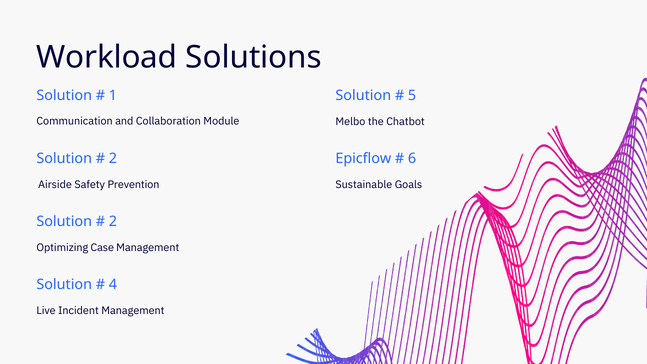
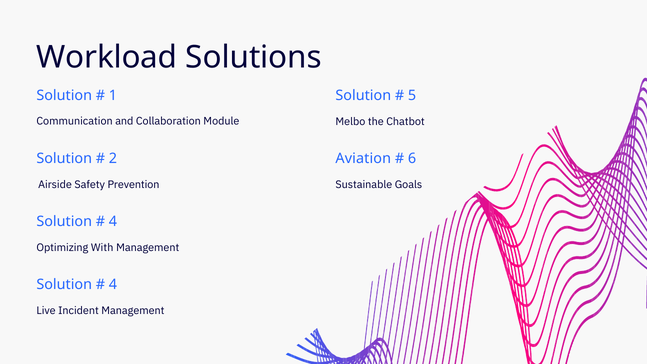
Epicflow: Epicflow -> Aviation
2 at (113, 222): 2 -> 4
Case: Case -> With
